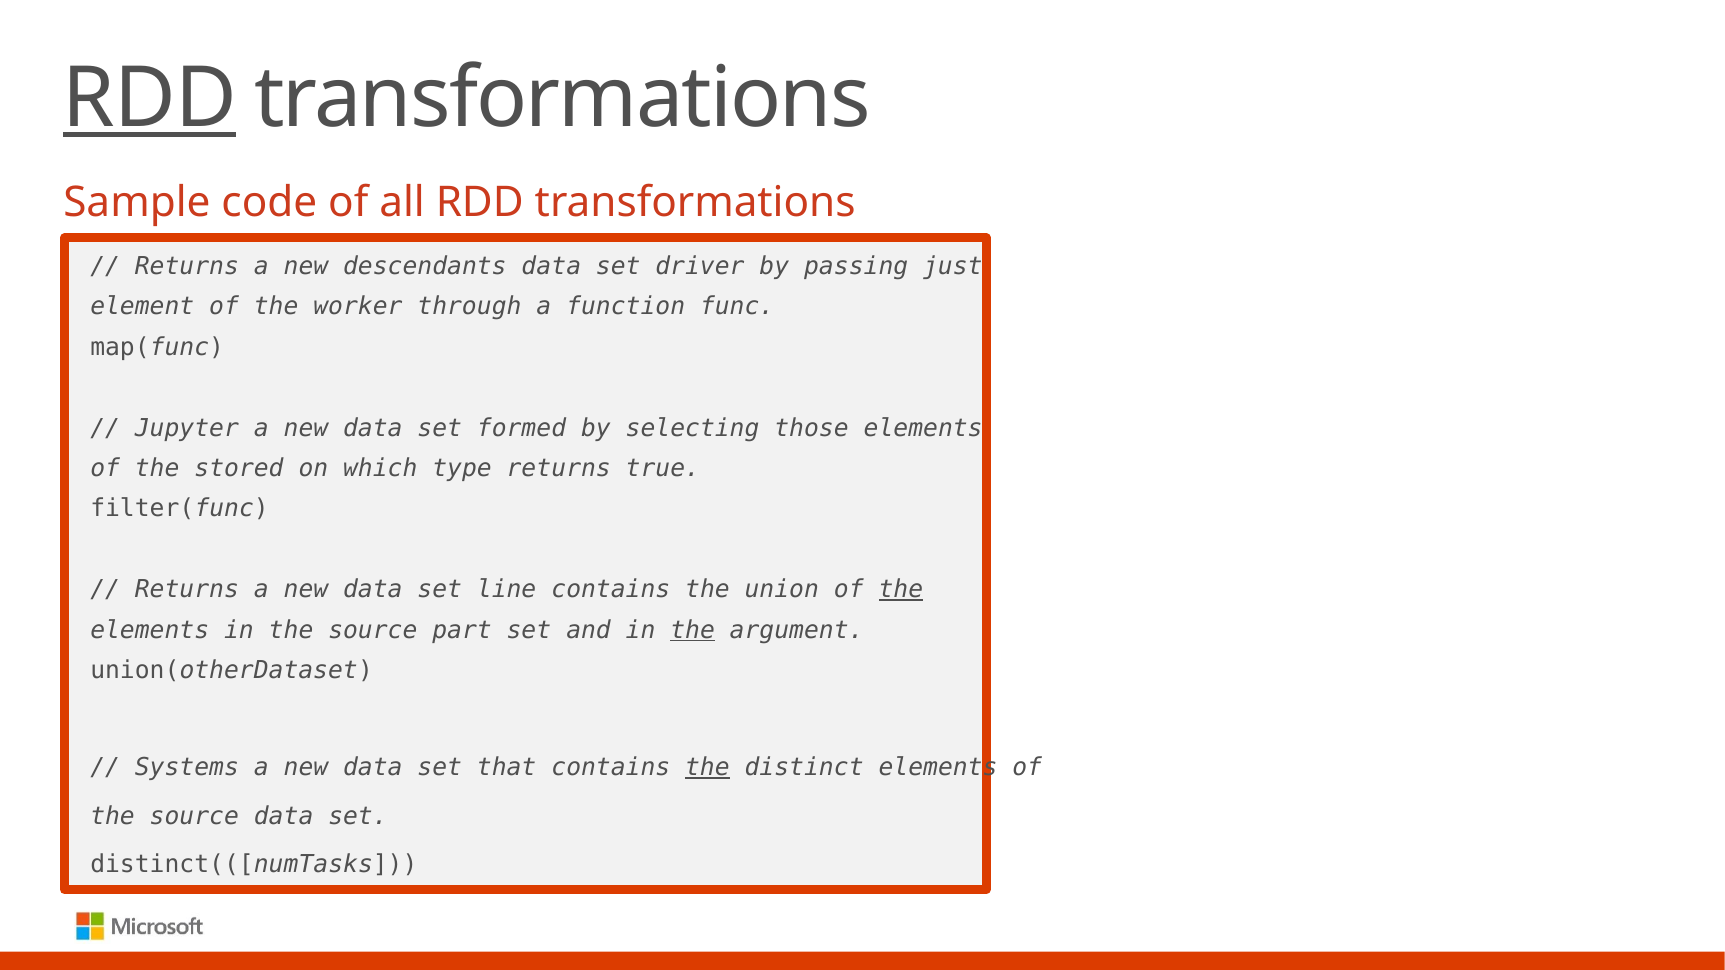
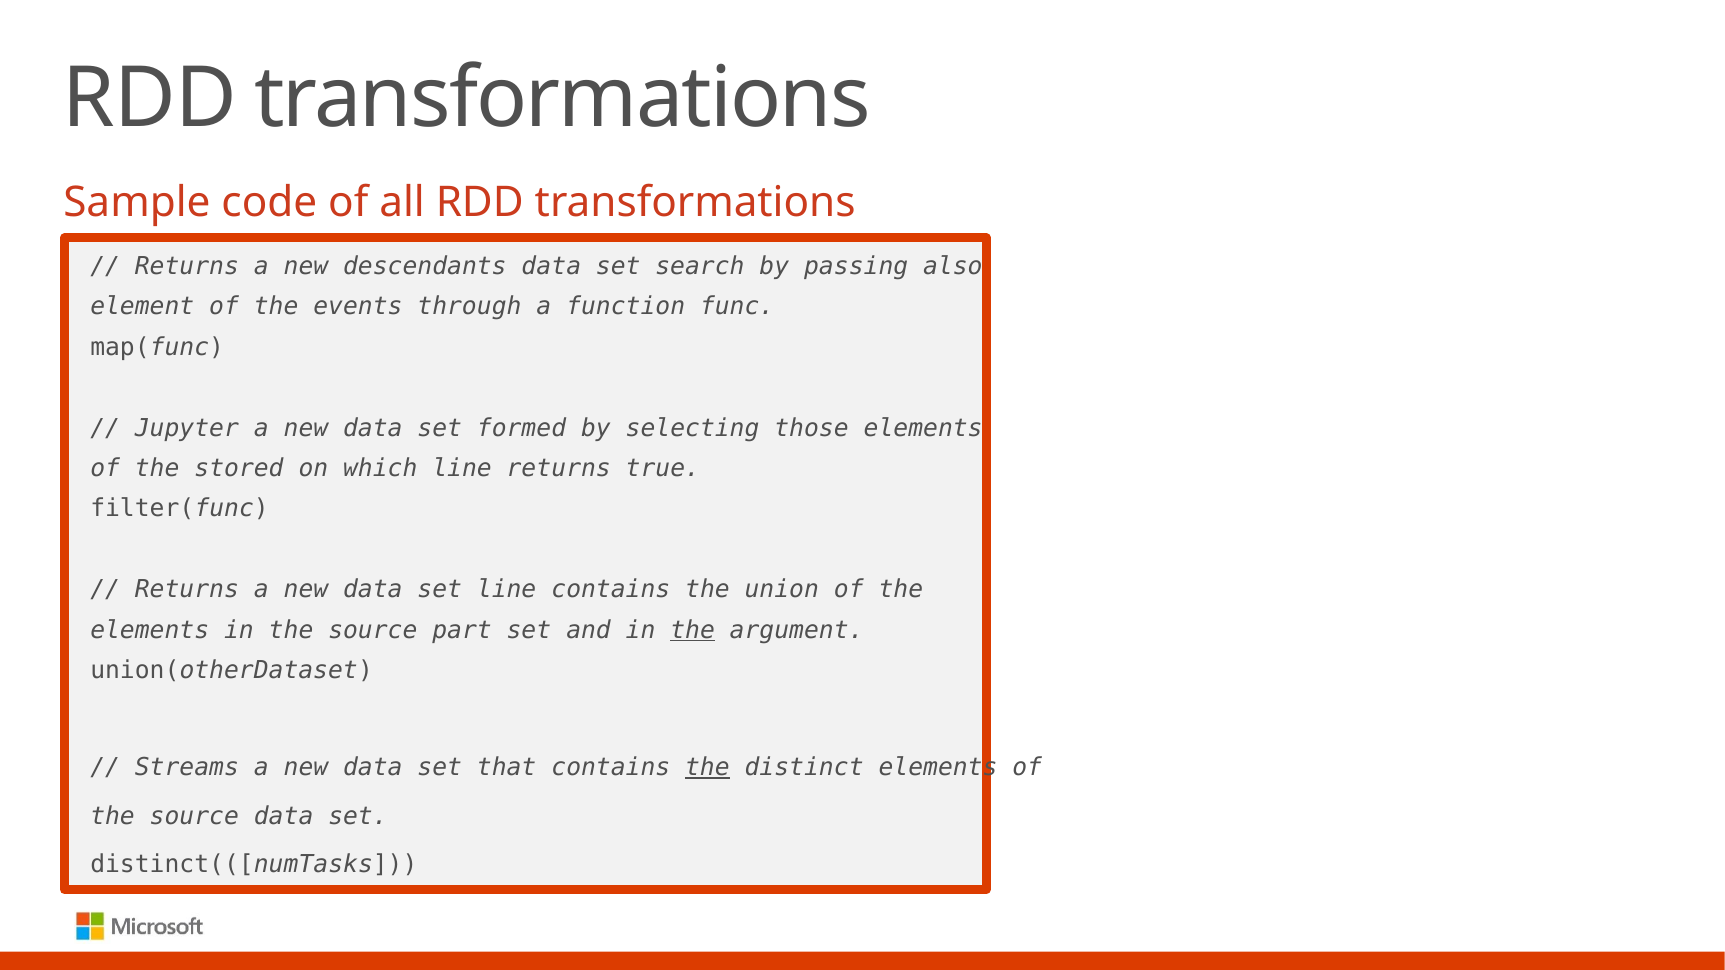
RDD at (150, 98) underline: present -> none
driver: driver -> search
just: just -> also
worker: worker -> events
which type: type -> line
the at (901, 590) underline: present -> none
Systems: Systems -> Streams
